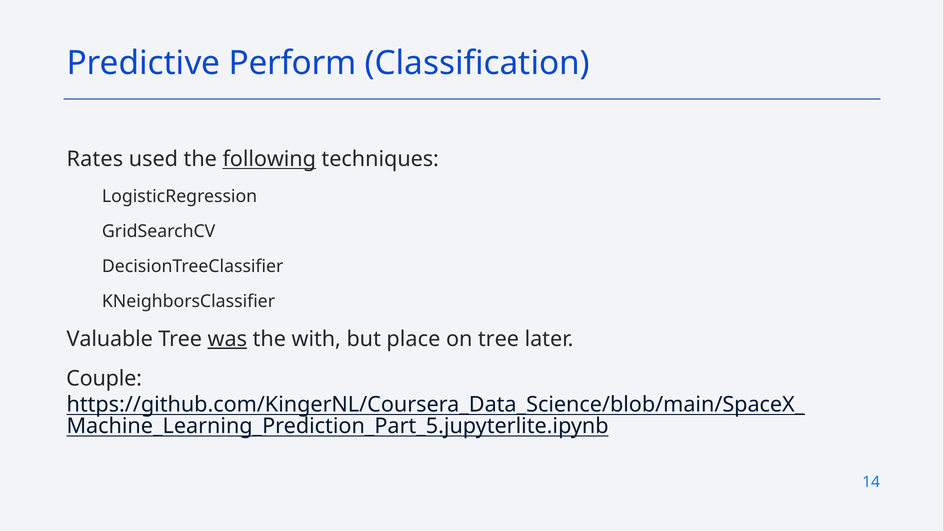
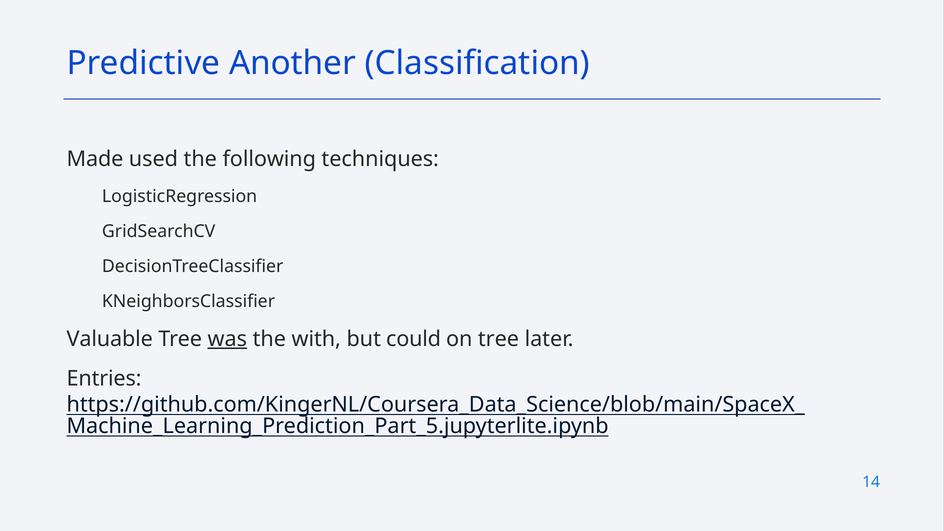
Perform: Perform -> Another
Rates: Rates -> Made
following underline: present -> none
place: place -> could
Couple: Couple -> Entries
